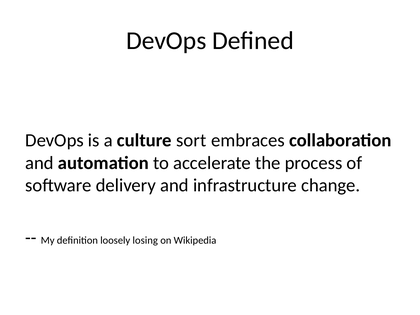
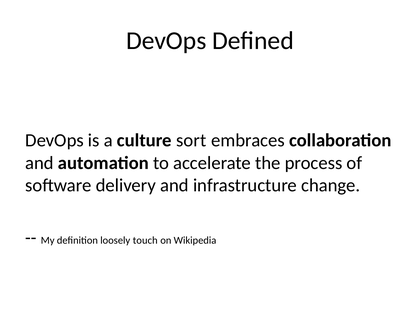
losing: losing -> touch
